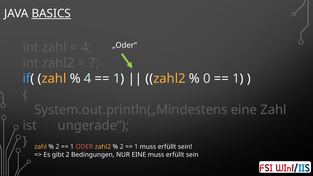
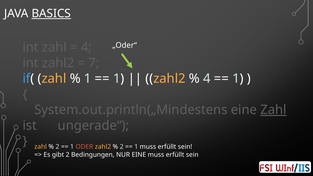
4 at (88, 79): 4 -> 1
0 at (207, 79): 0 -> 4
Zahl at (273, 110) underline: none -> present
